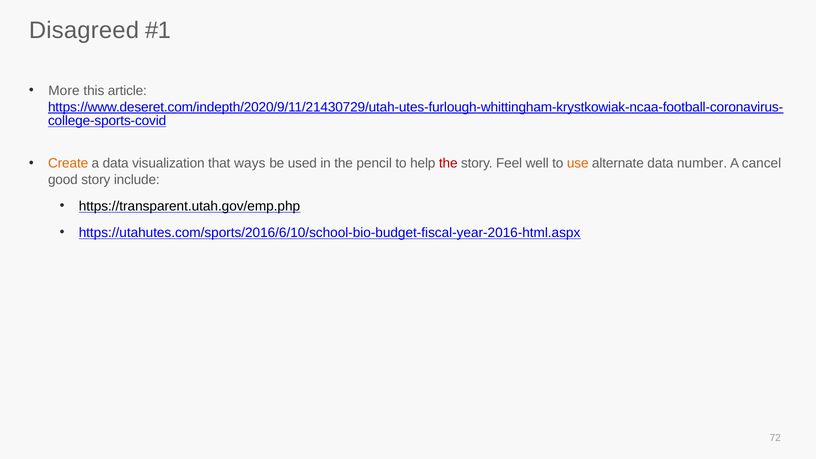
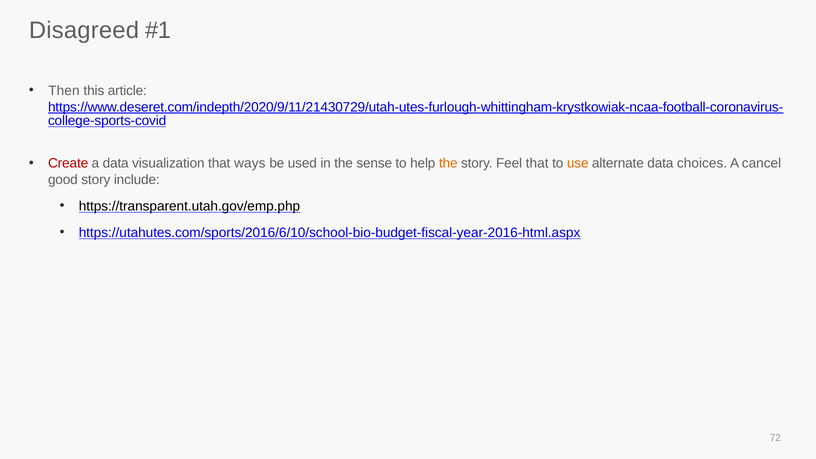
More: More -> Then
Create colour: orange -> red
pencil: pencil -> sense
the at (448, 163) colour: red -> orange
Feel well: well -> that
number: number -> choices
